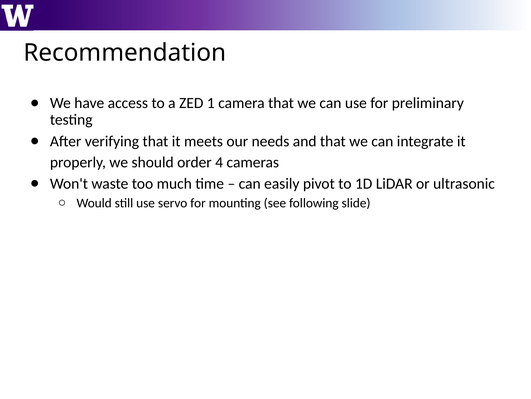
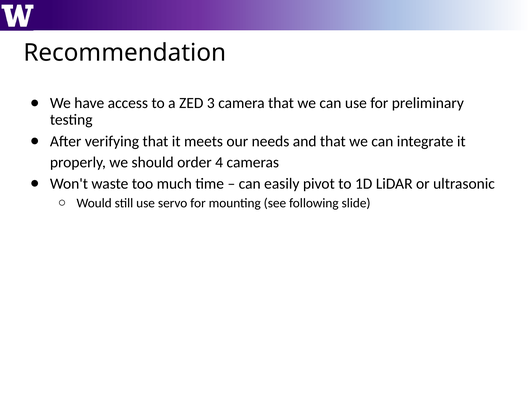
1: 1 -> 3
